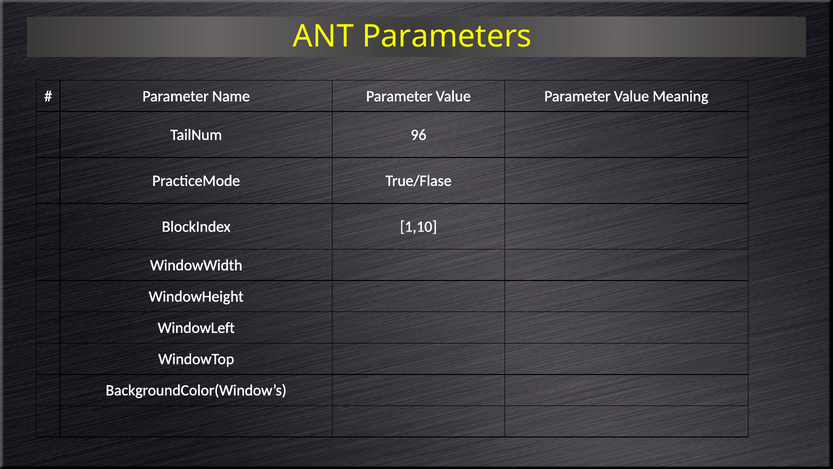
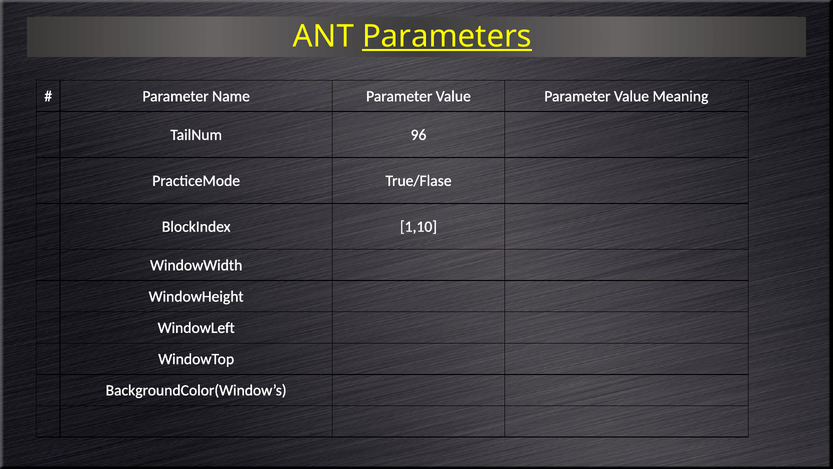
Parameters underline: none -> present
